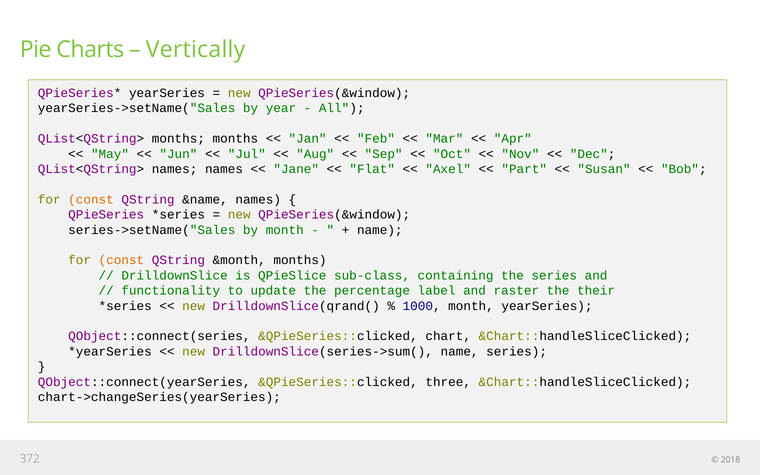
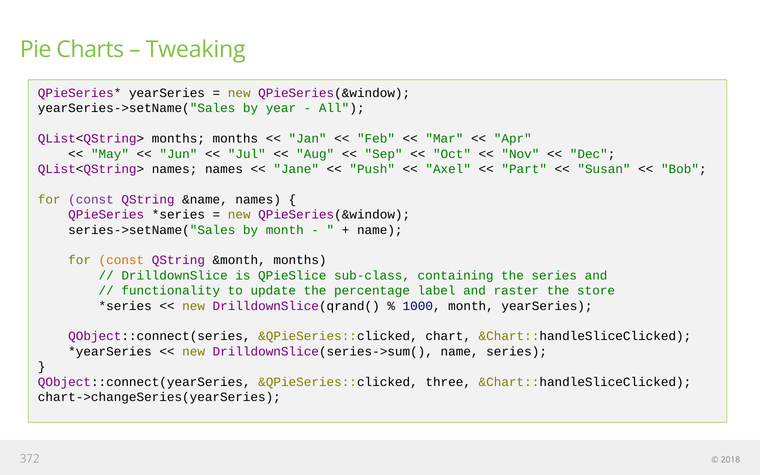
Vertically: Vertically -> Tweaking
Flat: Flat -> Push
const at (91, 199) colour: orange -> purple
their: their -> store
